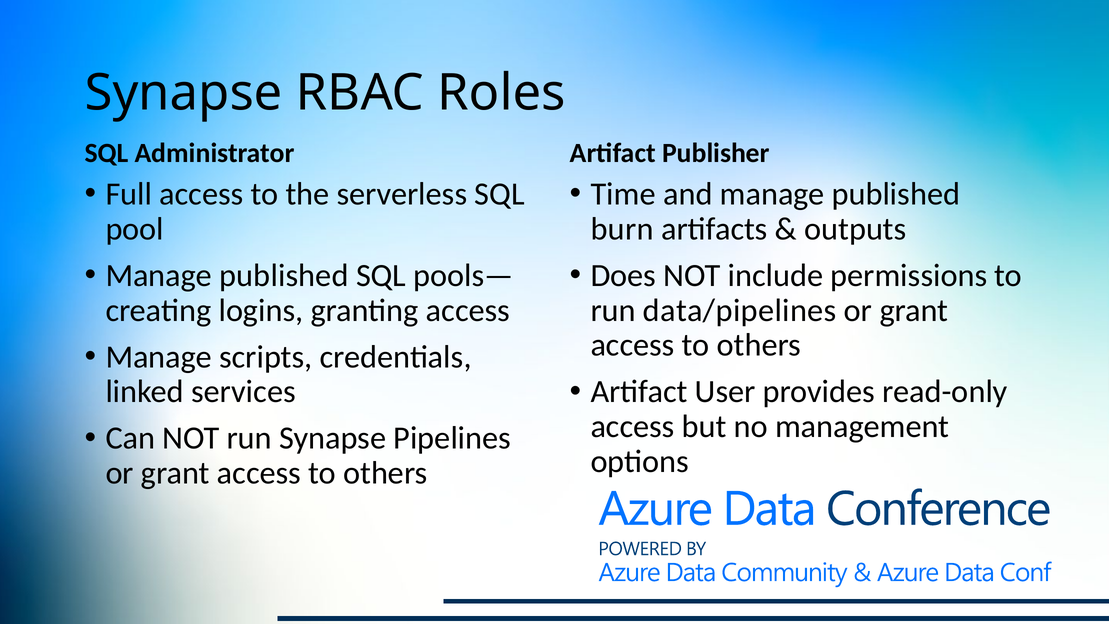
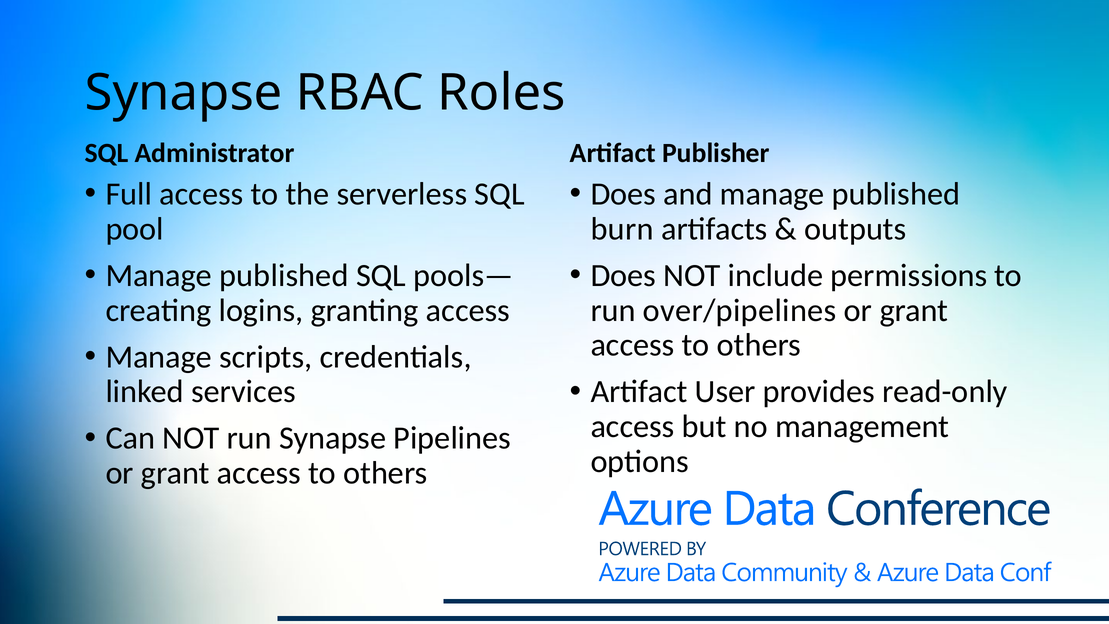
Time at (623, 194): Time -> Does
data/pipelines: data/pipelines -> over/pipelines
